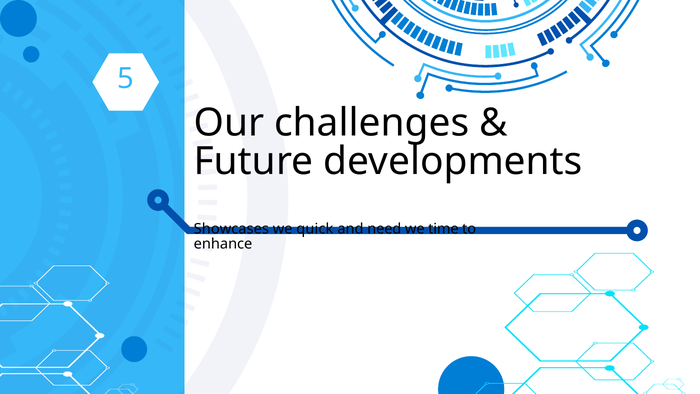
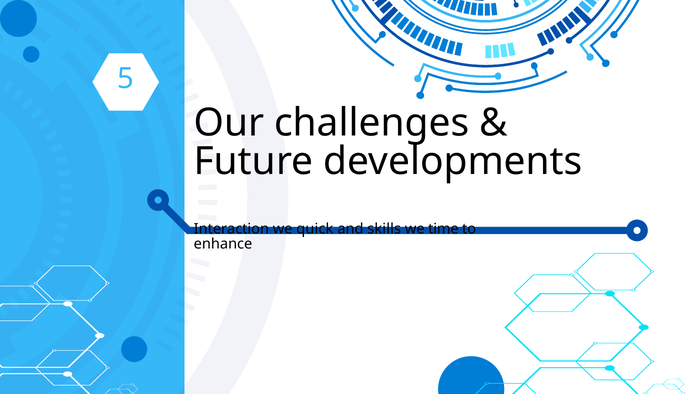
Showcases: Showcases -> Interaction
need: need -> skills
